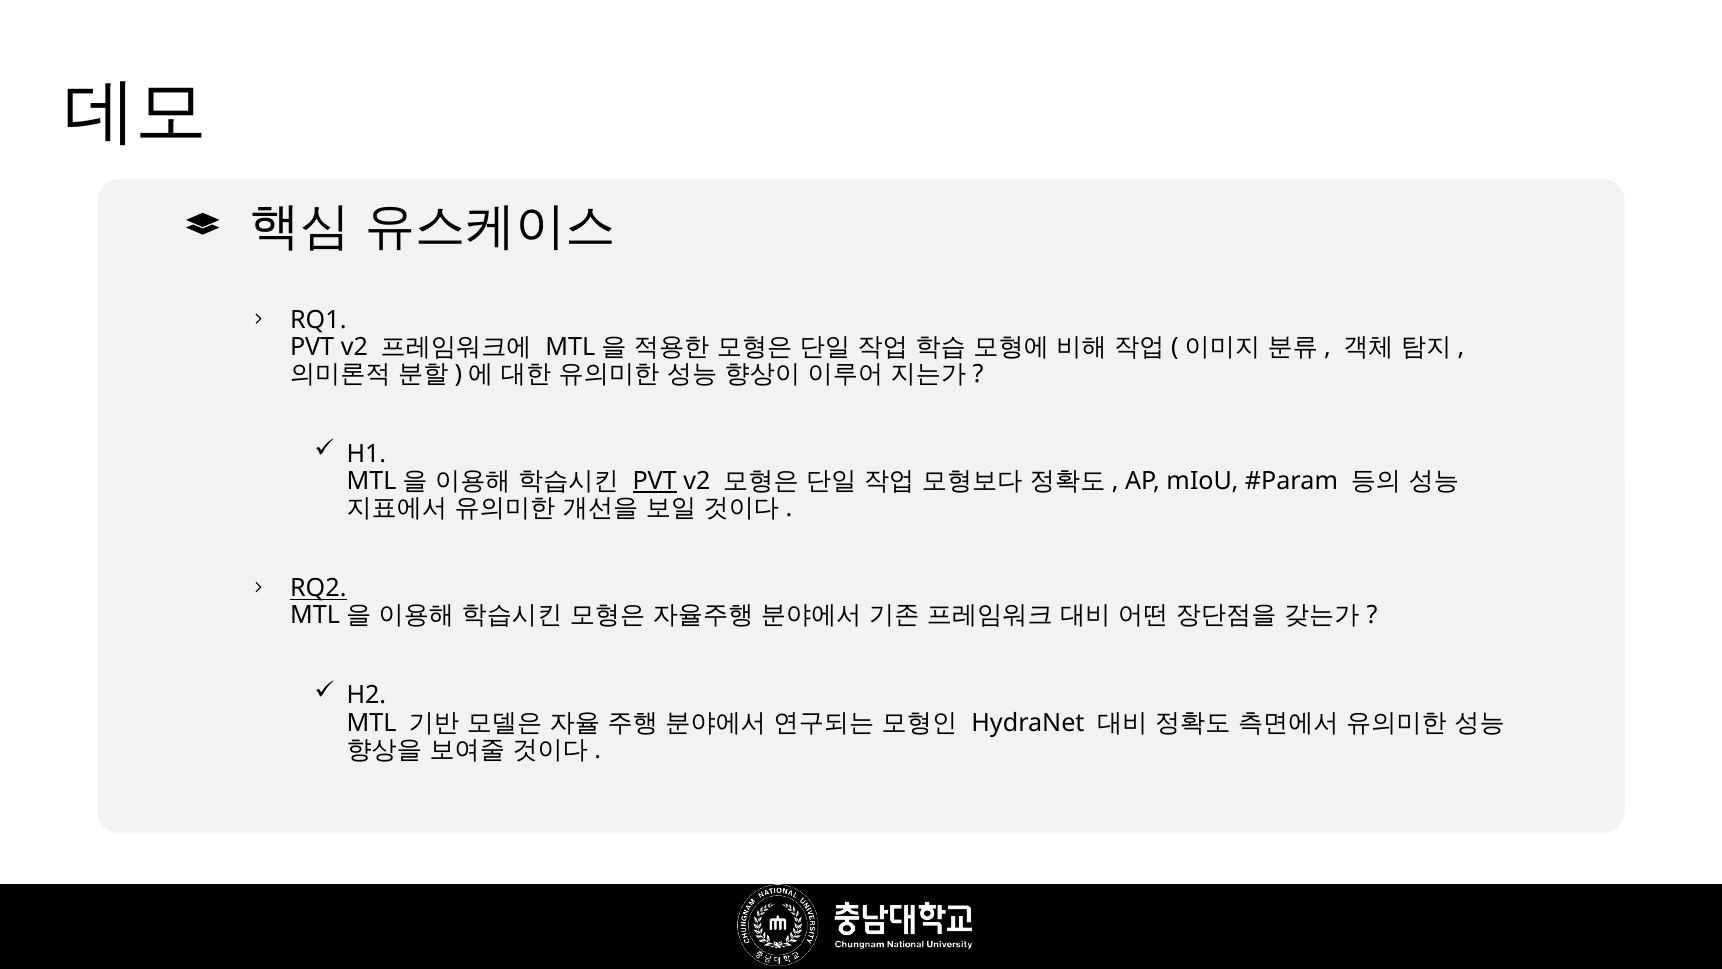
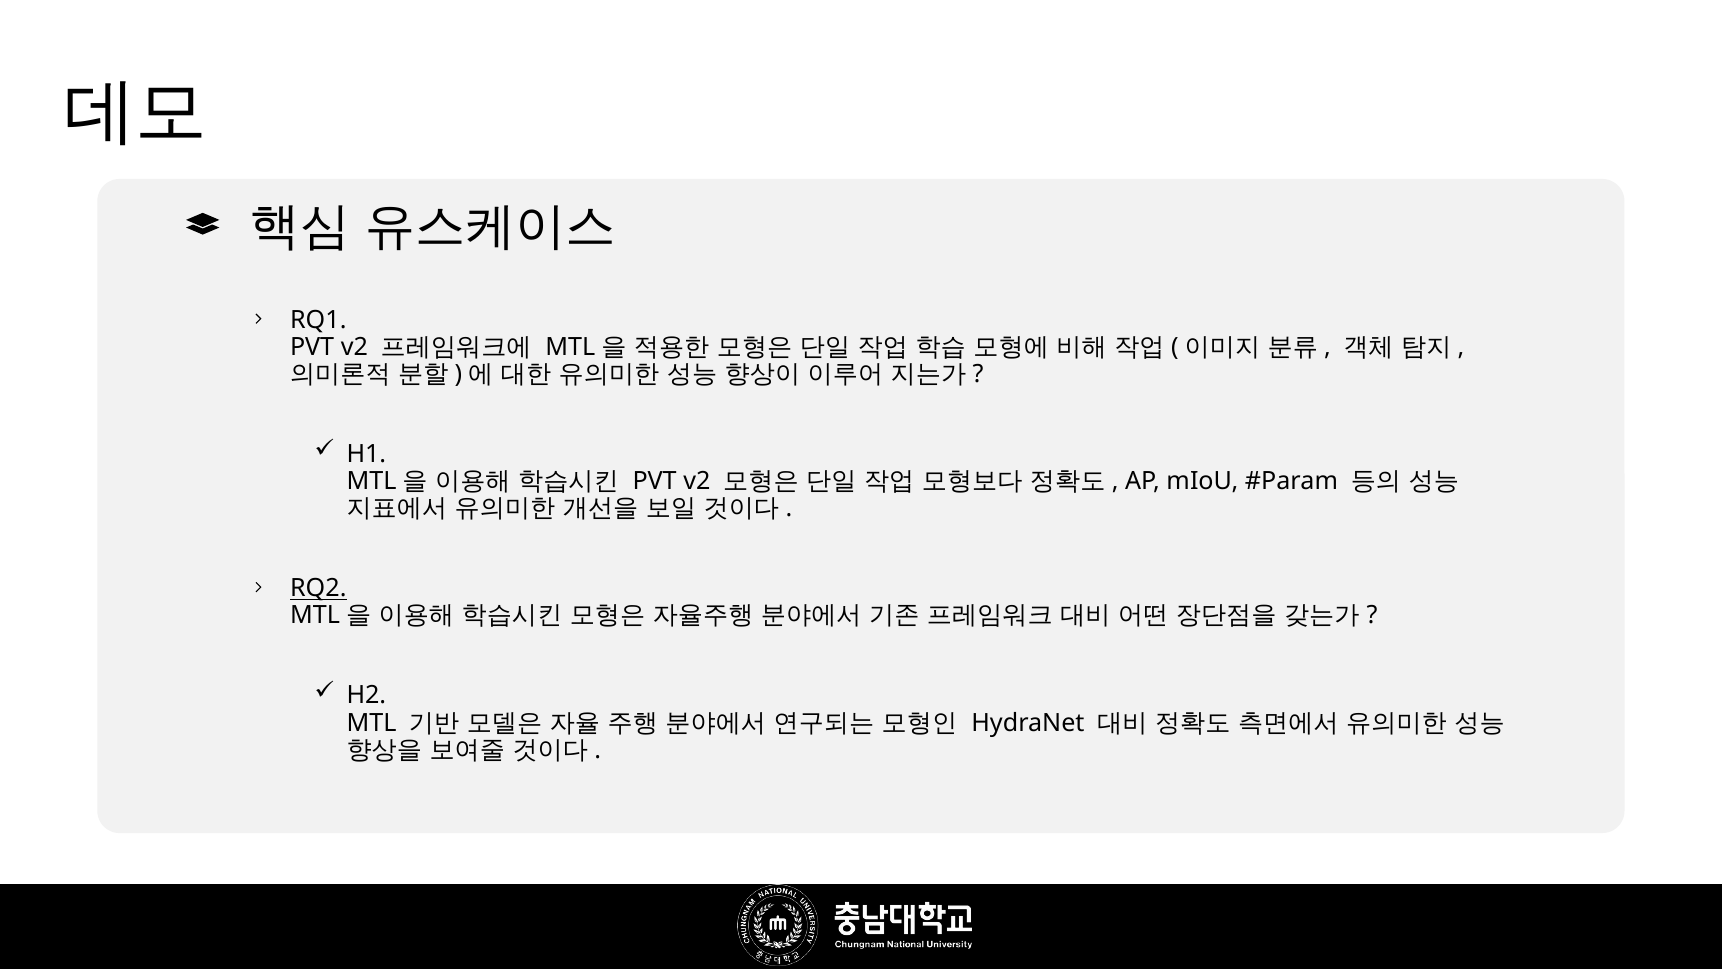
PVT at (655, 481) underline: present -> none
